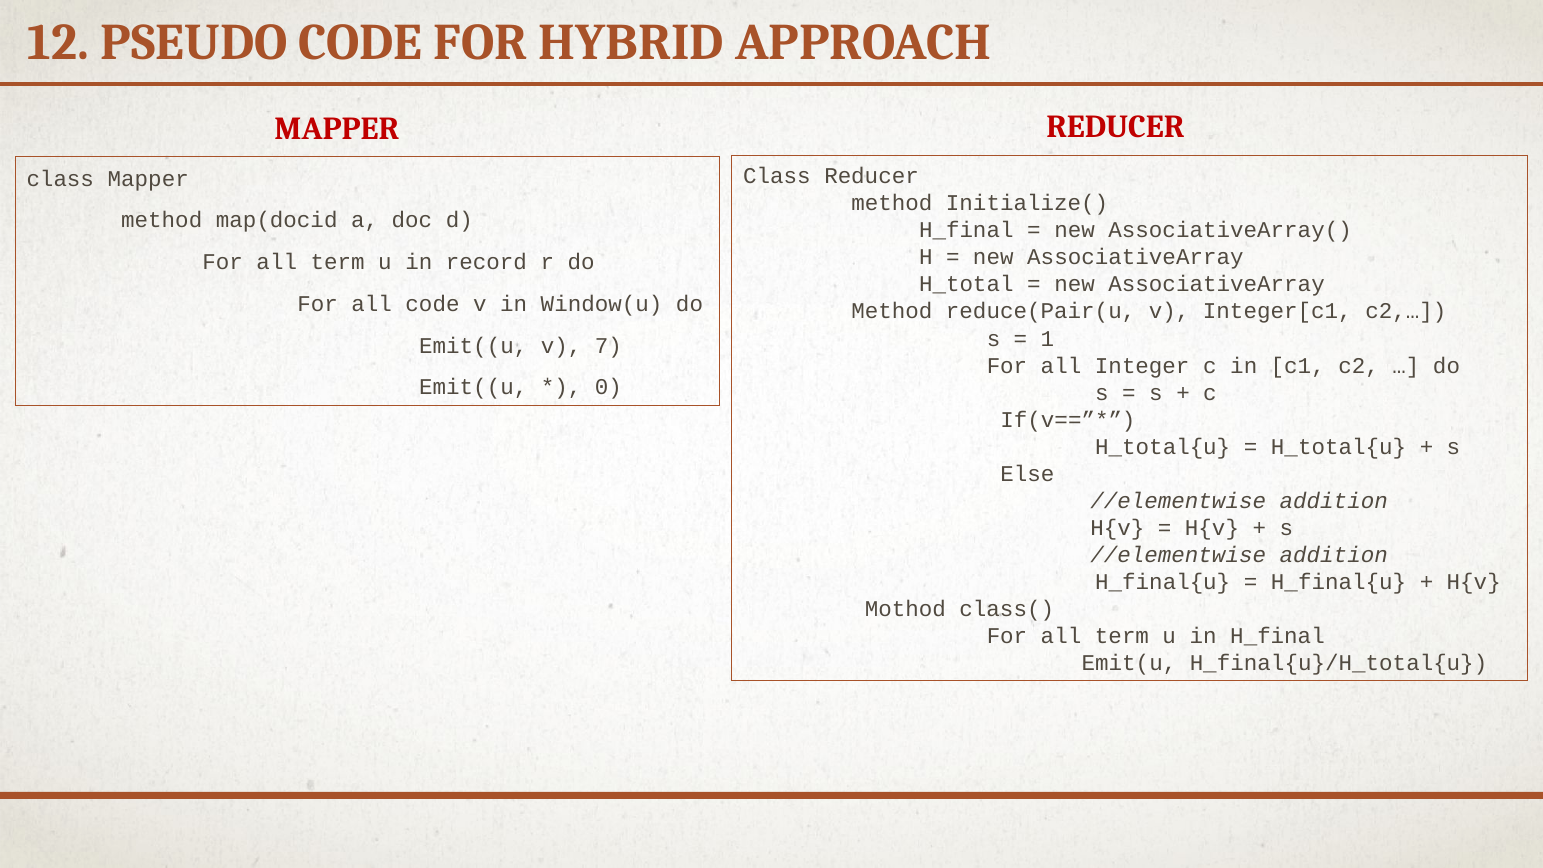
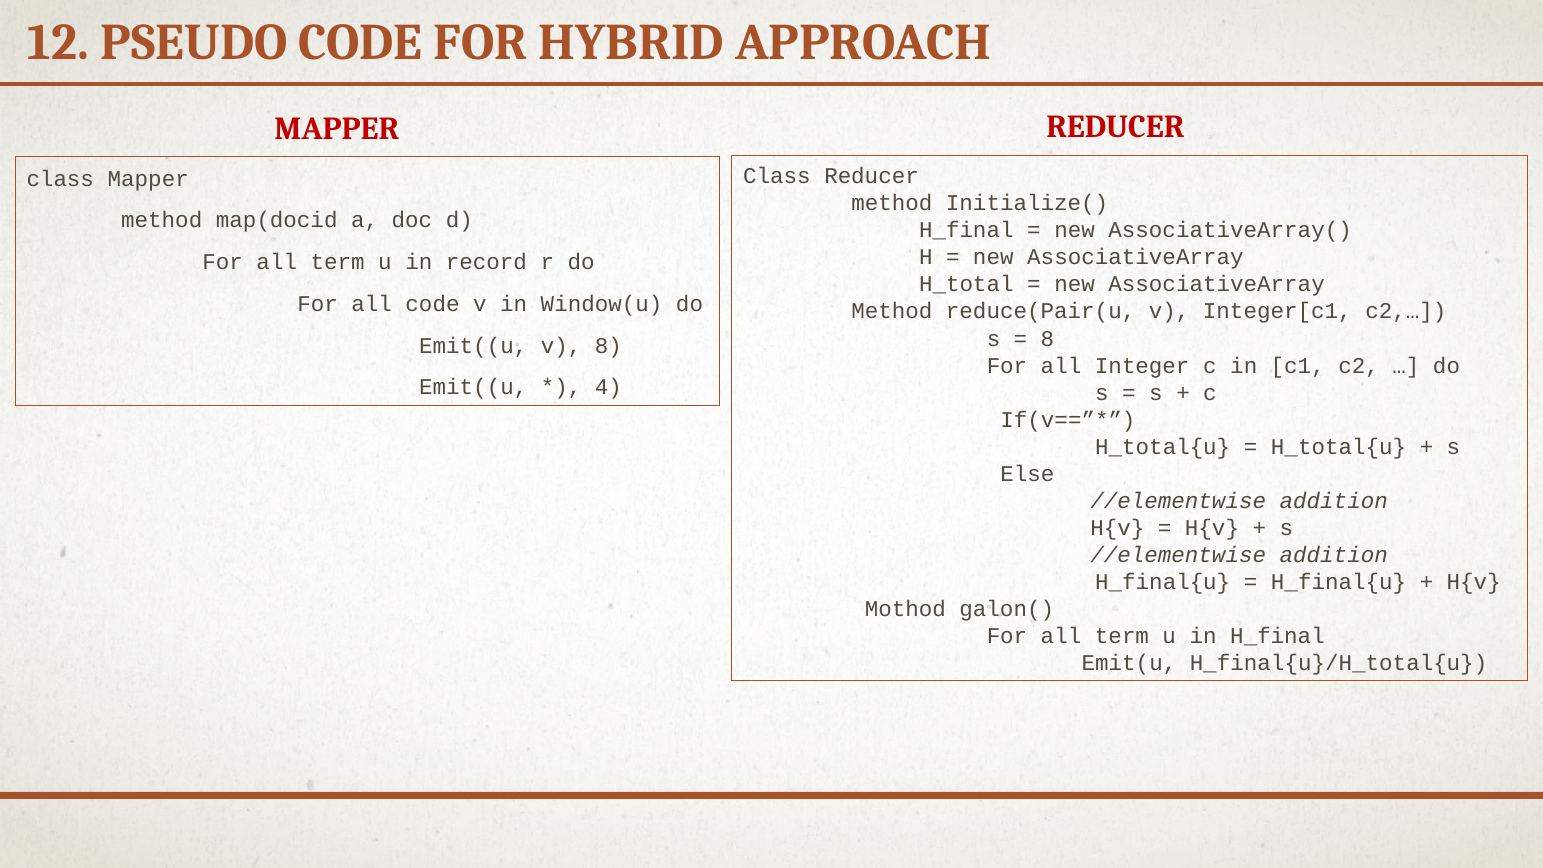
1 at (1047, 339): 1 -> 8
v 7: 7 -> 8
0: 0 -> 4
class(: class( -> galon(
